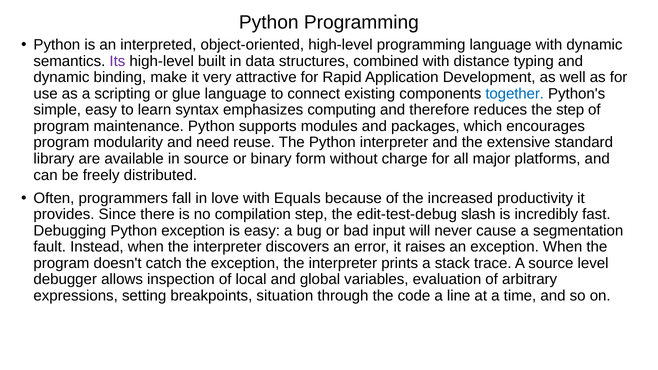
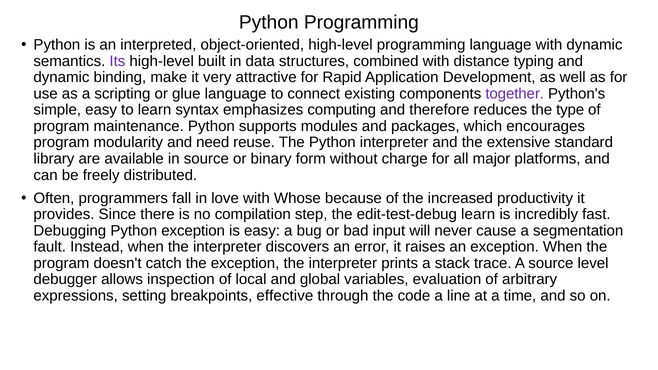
together colour: blue -> purple
the step: step -> type
Equals: Equals -> Whose
edit-test-debug slash: slash -> learn
situation: situation -> effective
